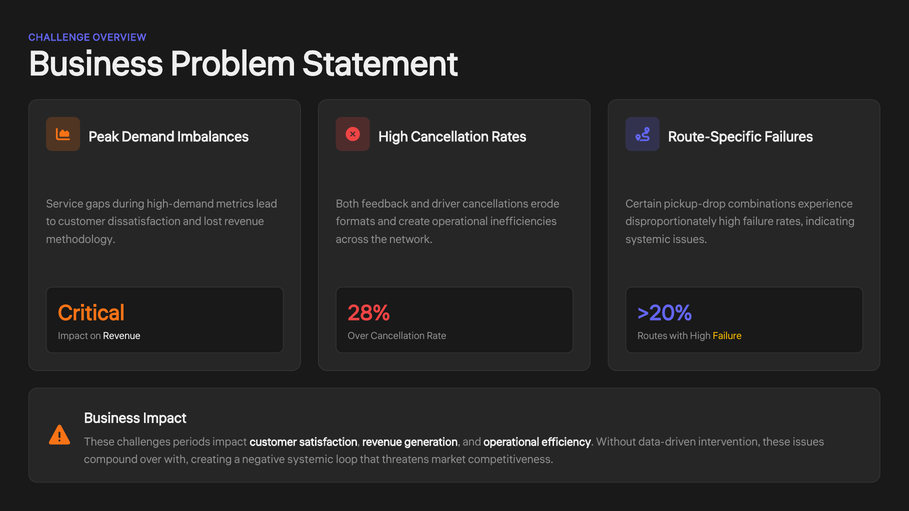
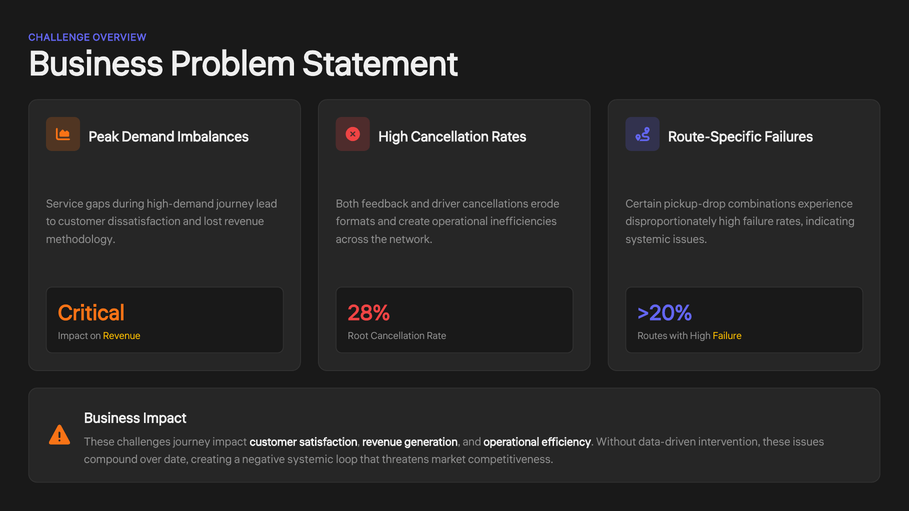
high-demand metrics: metrics -> journey
Revenue at (122, 336) colour: white -> yellow
Over at (358, 336): Over -> Root
challenges periods: periods -> journey
over with: with -> date
